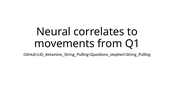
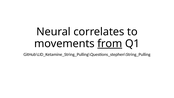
from underline: none -> present
